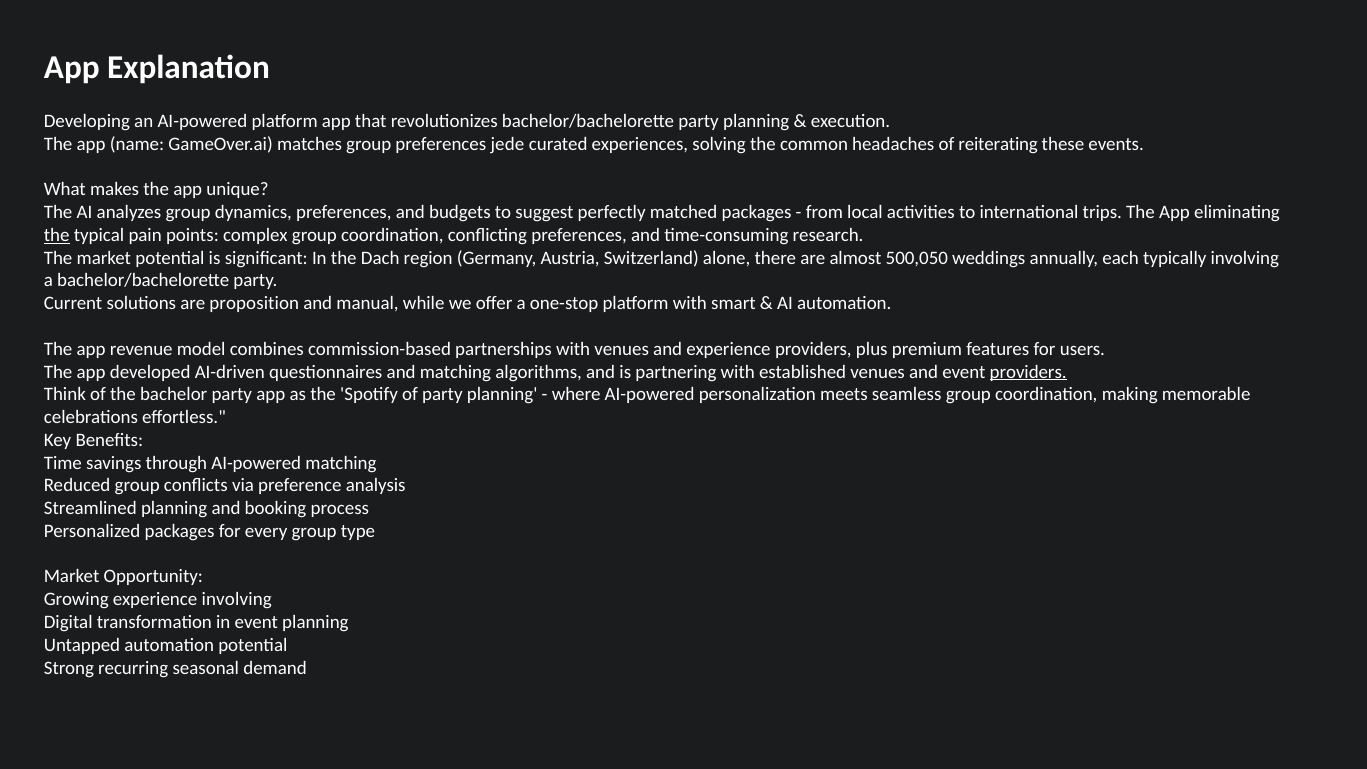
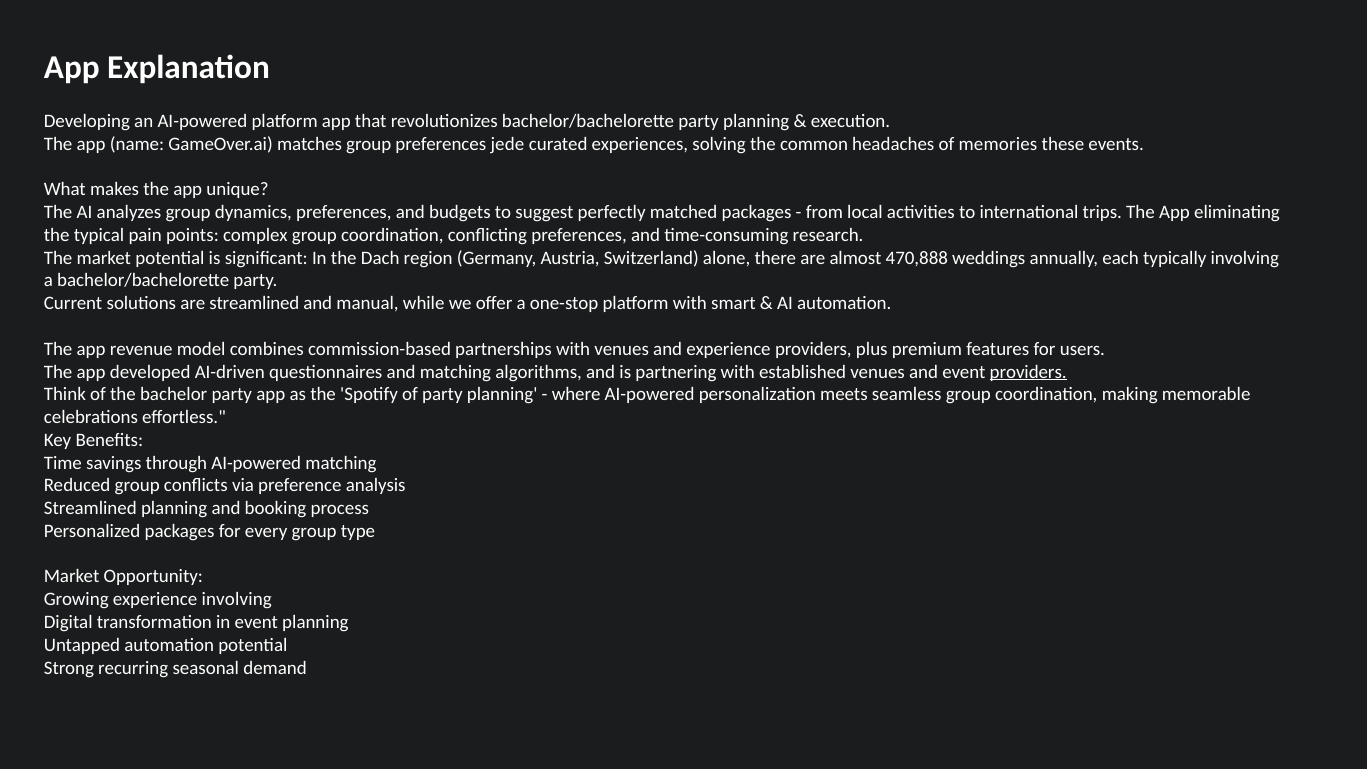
reiterating: reiterating -> memories
the at (57, 235) underline: present -> none
500,050: 500,050 -> 470,888
are proposition: proposition -> streamlined
